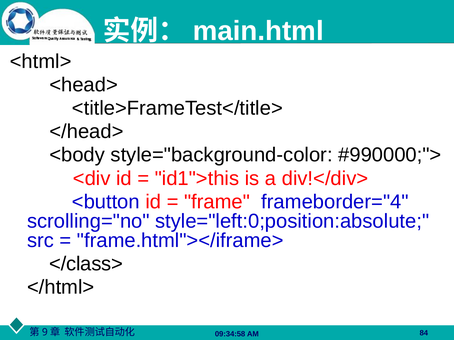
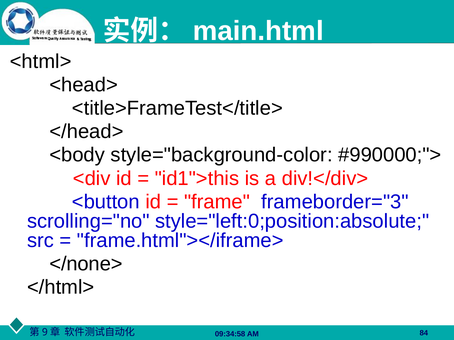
frameborder="4: frameborder="4 -> frameborder="3
</class>: </class> -> </none>
